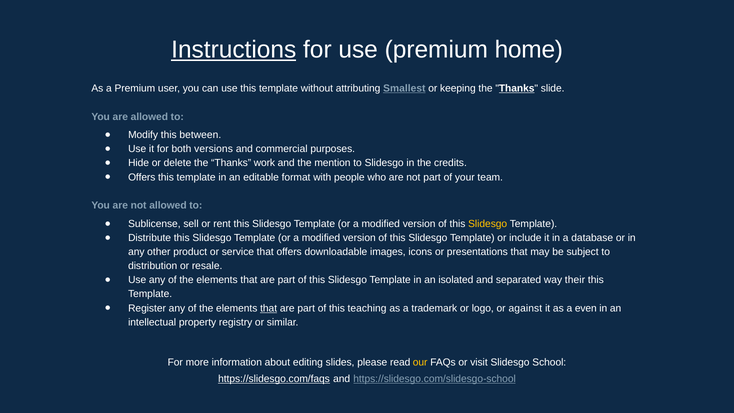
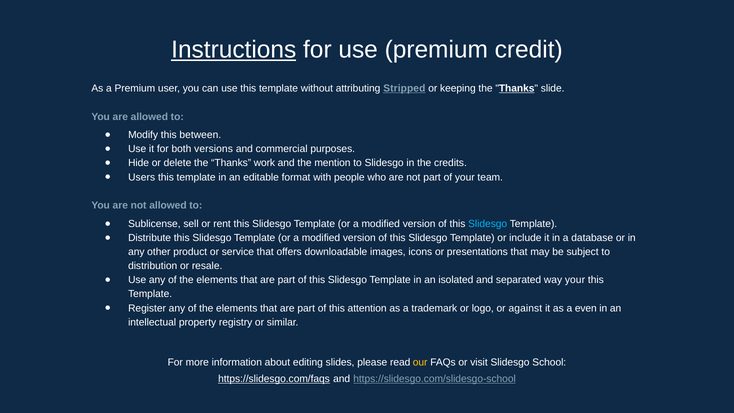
home: home -> credit
Smallest: Smallest -> Stripped
Offers at (142, 177): Offers -> Users
Slidesgo at (488, 224) colour: yellow -> light blue
way their: their -> your
that at (269, 308) underline: present -> none
teaching: teaching -> attention
